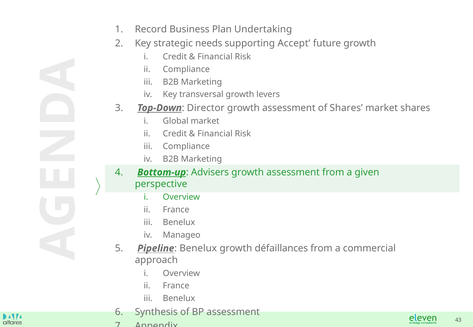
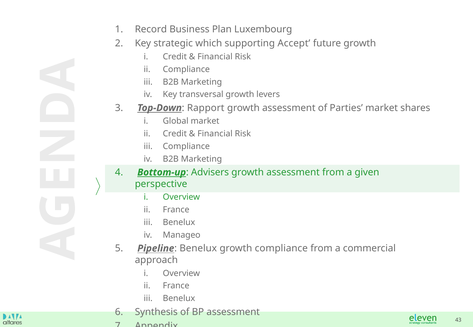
Undertaking: Undertaking -> Luxembourg
needs: needs -> which
Director: Director -> Rapport
of Shares: Shares -> Parties
growth défaillances: défaillances -> compliance
